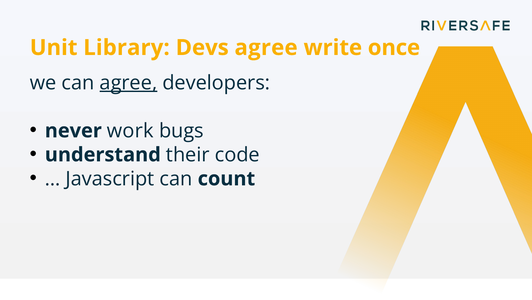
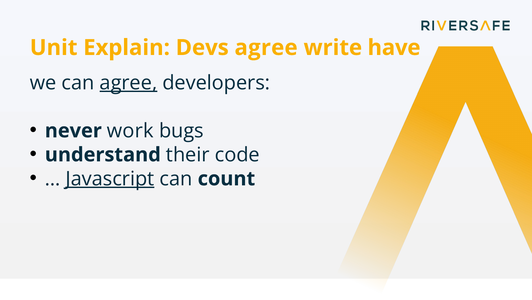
Library: Library -> Explain
once: once -> have
Javascript underline: none -> present
